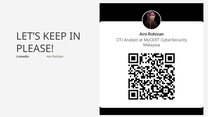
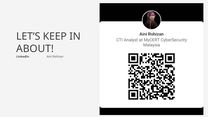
PLEASE: PLEASE -> ABOUT
